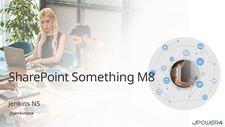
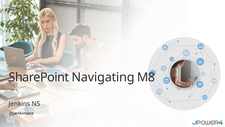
Something: Something -> Navigating
